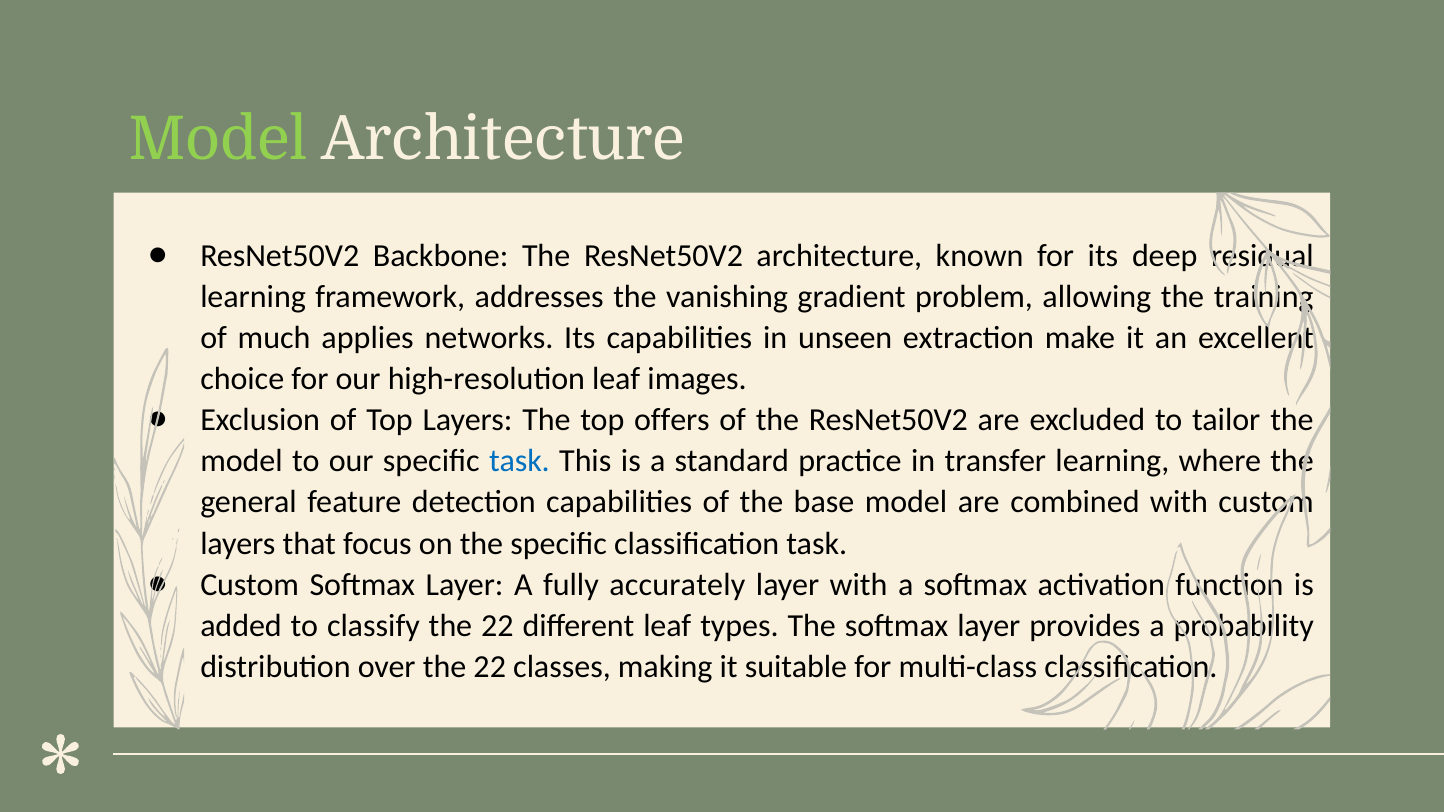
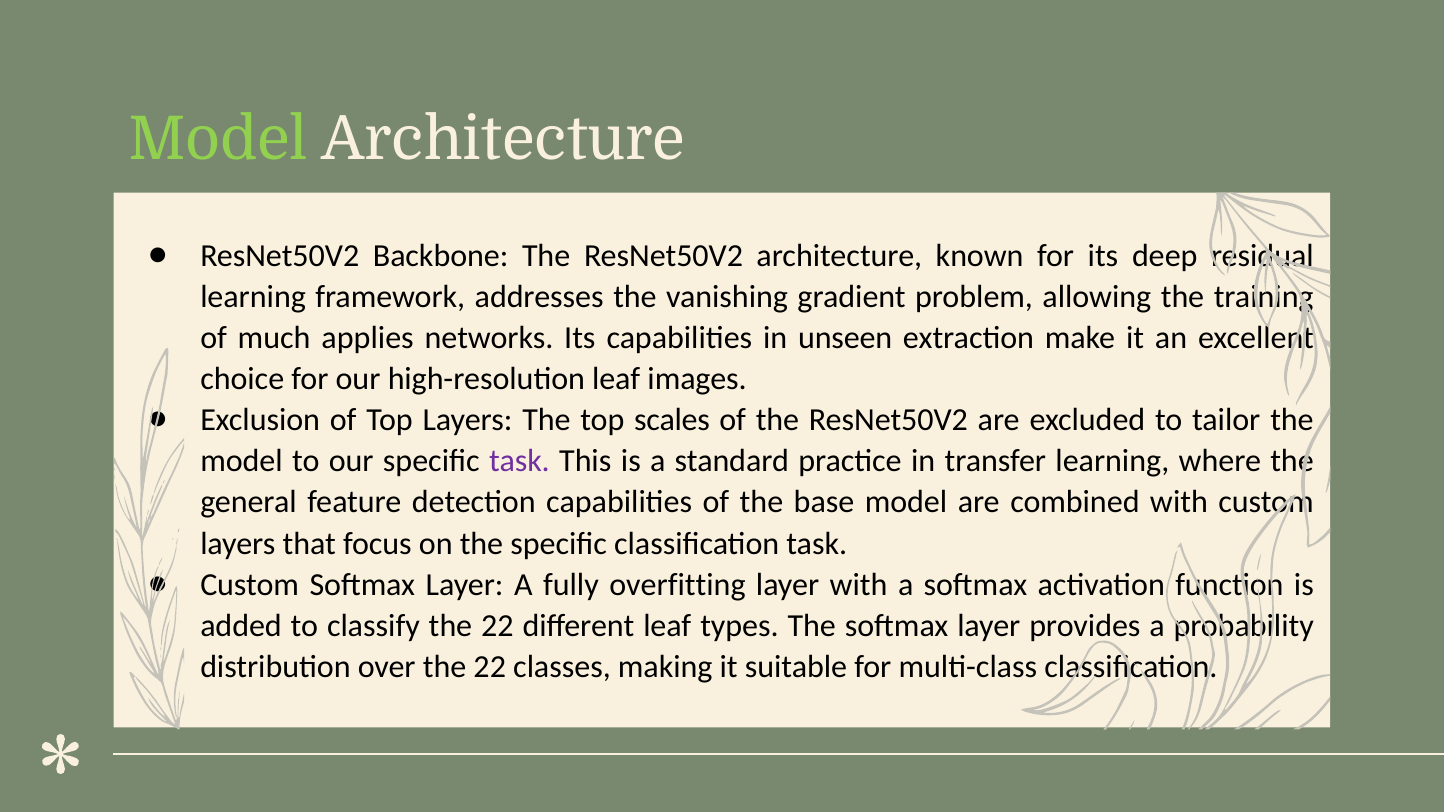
offers: offers -> scales
task at (519, 461) colour: blue -> purple
accurately: accurately -> overfitting
